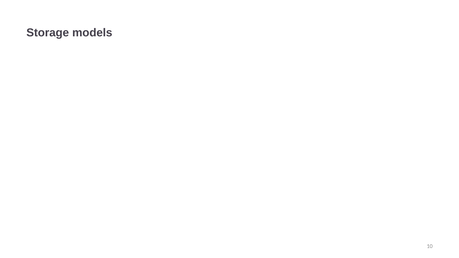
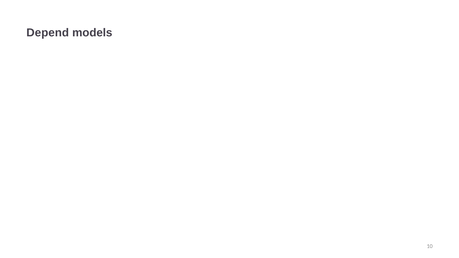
Storage: Storage -> Depend
